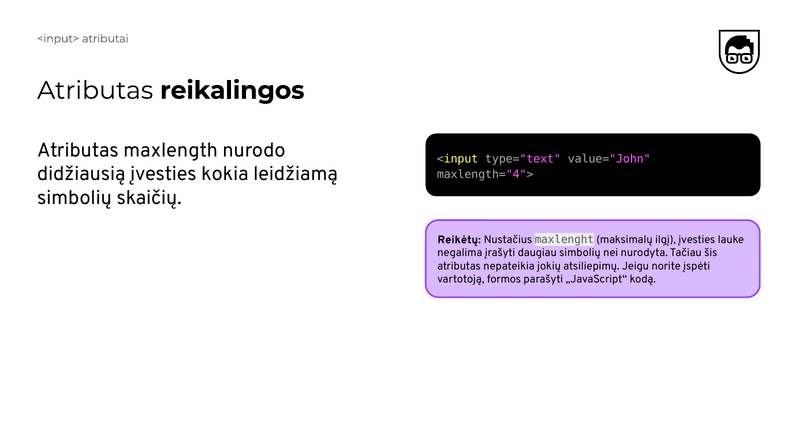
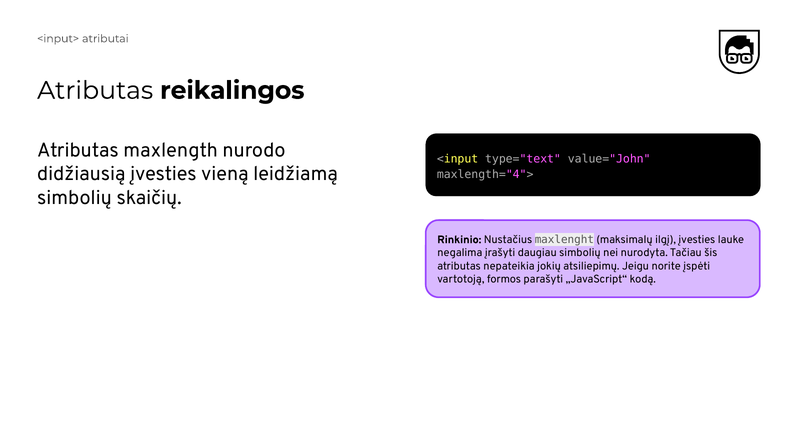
kokia: kokia -> vieną
Reikėtų: Reikėtų -> Rinkinio
